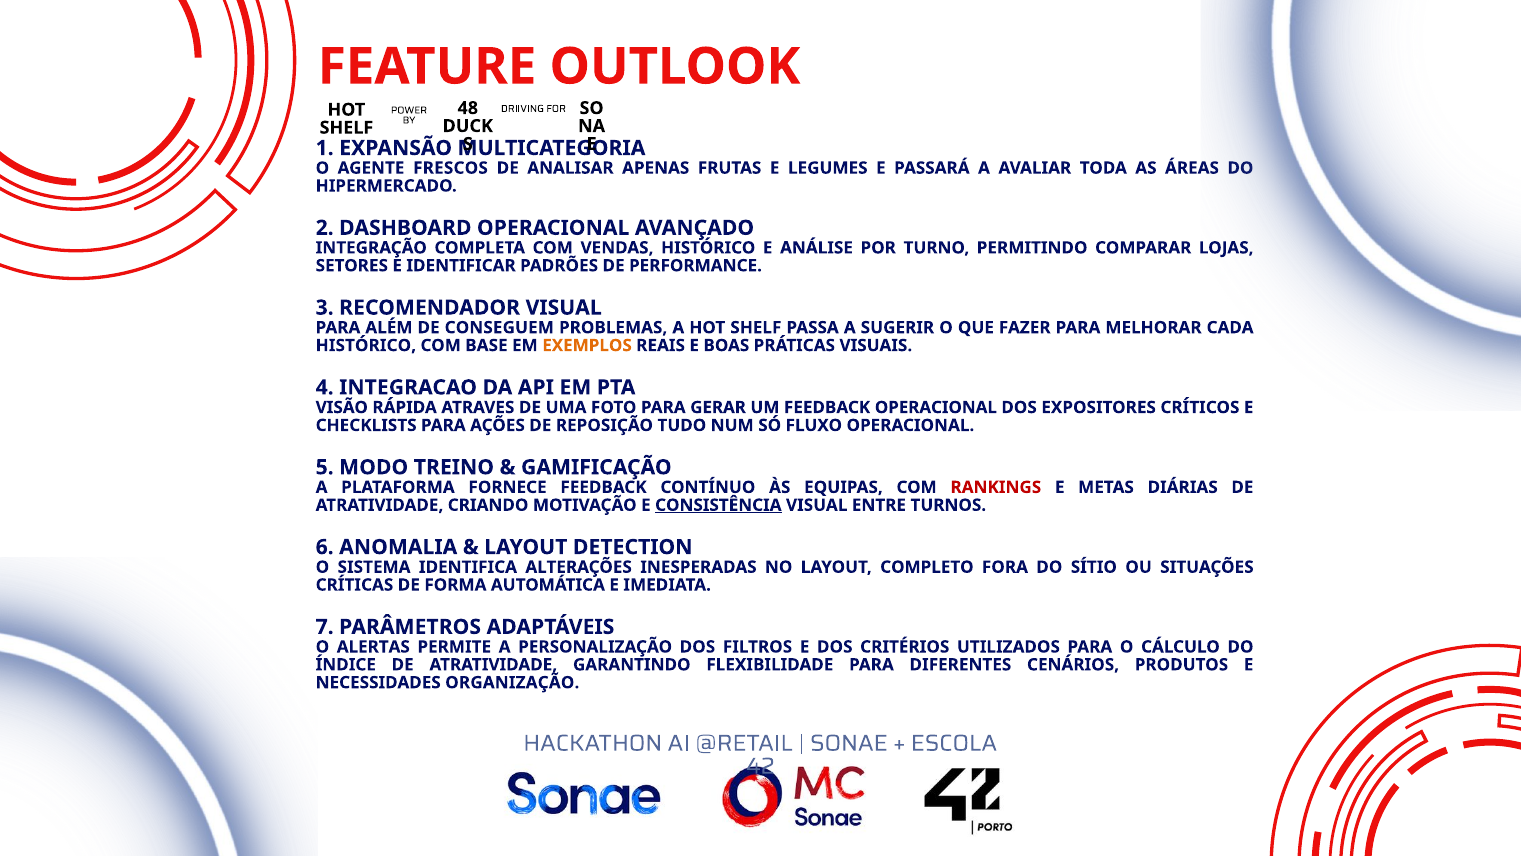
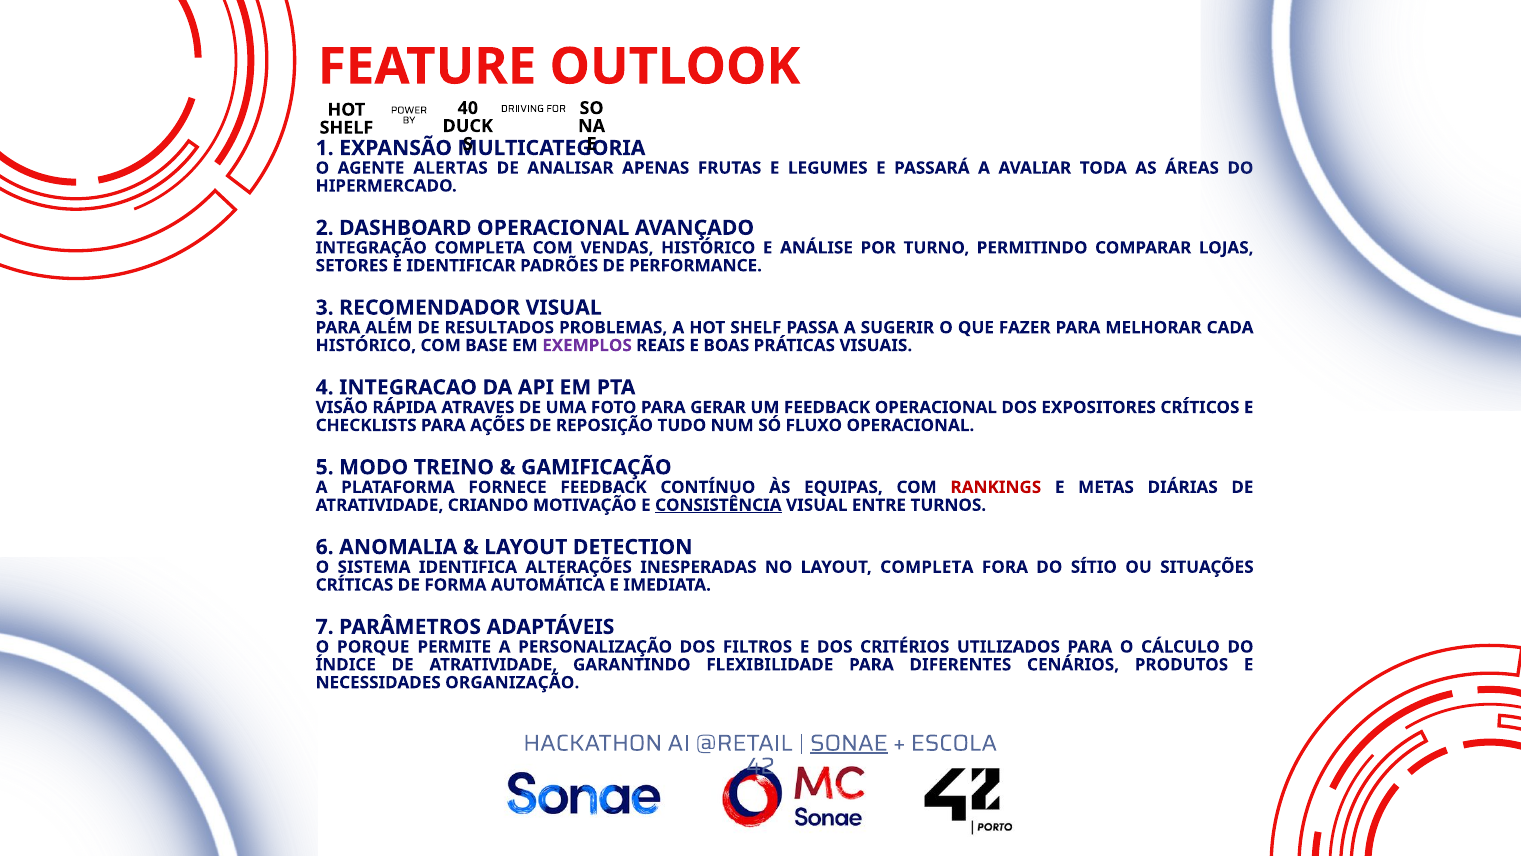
48: 48 -> 40
FRESCOS: FRESCOS -> ALERTAS
CONSEGUEM: CONSEGUEM -> RESULTADOS
EXEMPLOS colour: orange -> purple
LAYOUT COMPLETO: COMPLETO -> COMPLETA
ALERTAS: ALERTAS -> PORQUE
SONAE underline: none -> present
